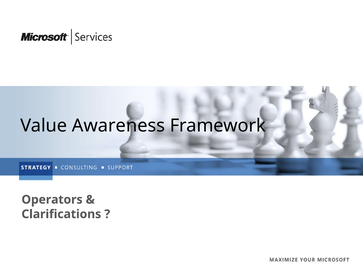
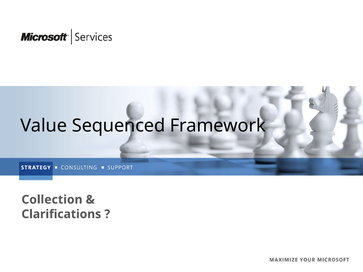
Awareness: Awareness -> Sequenced
Operators: Operators -> Collection
